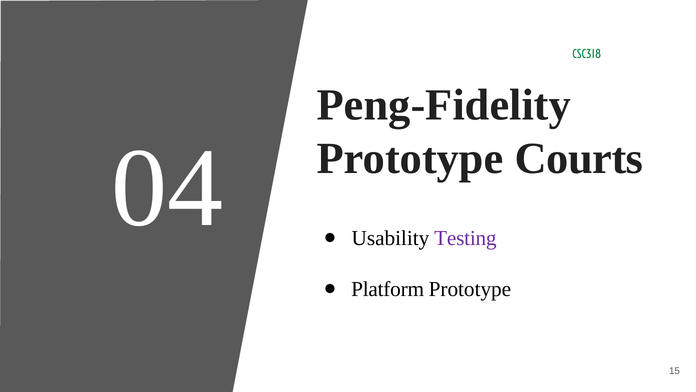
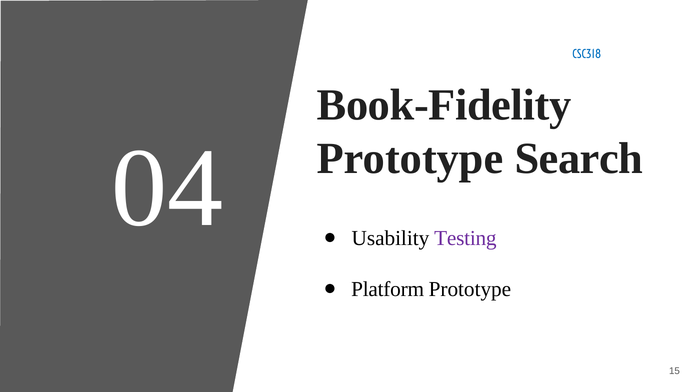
CSC318 colour: green -> blue
Peng-Fidelity: Peng-Fidelity -> Book-Fidelity
Courts: Courts -> Search
